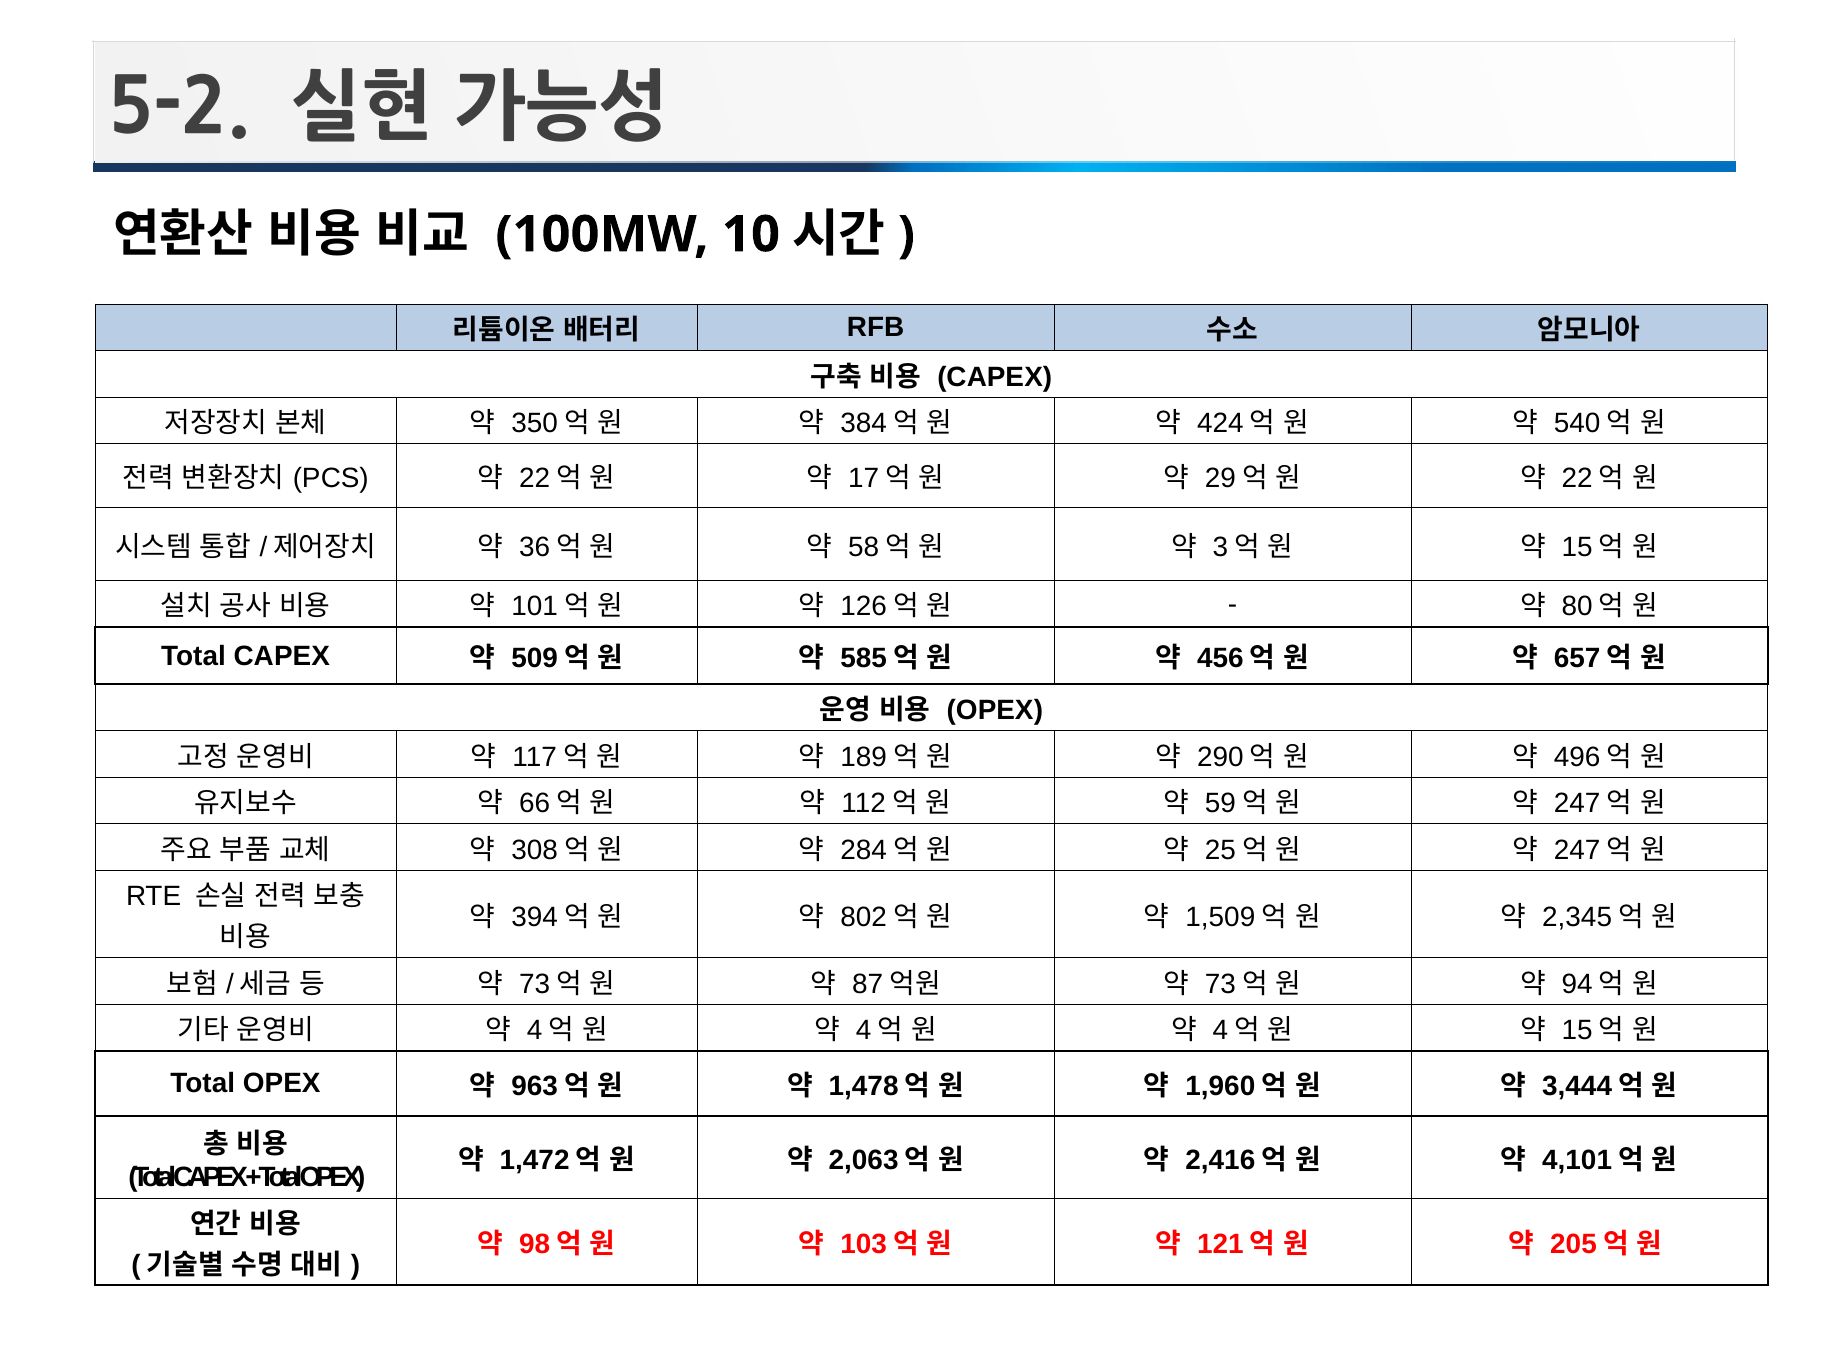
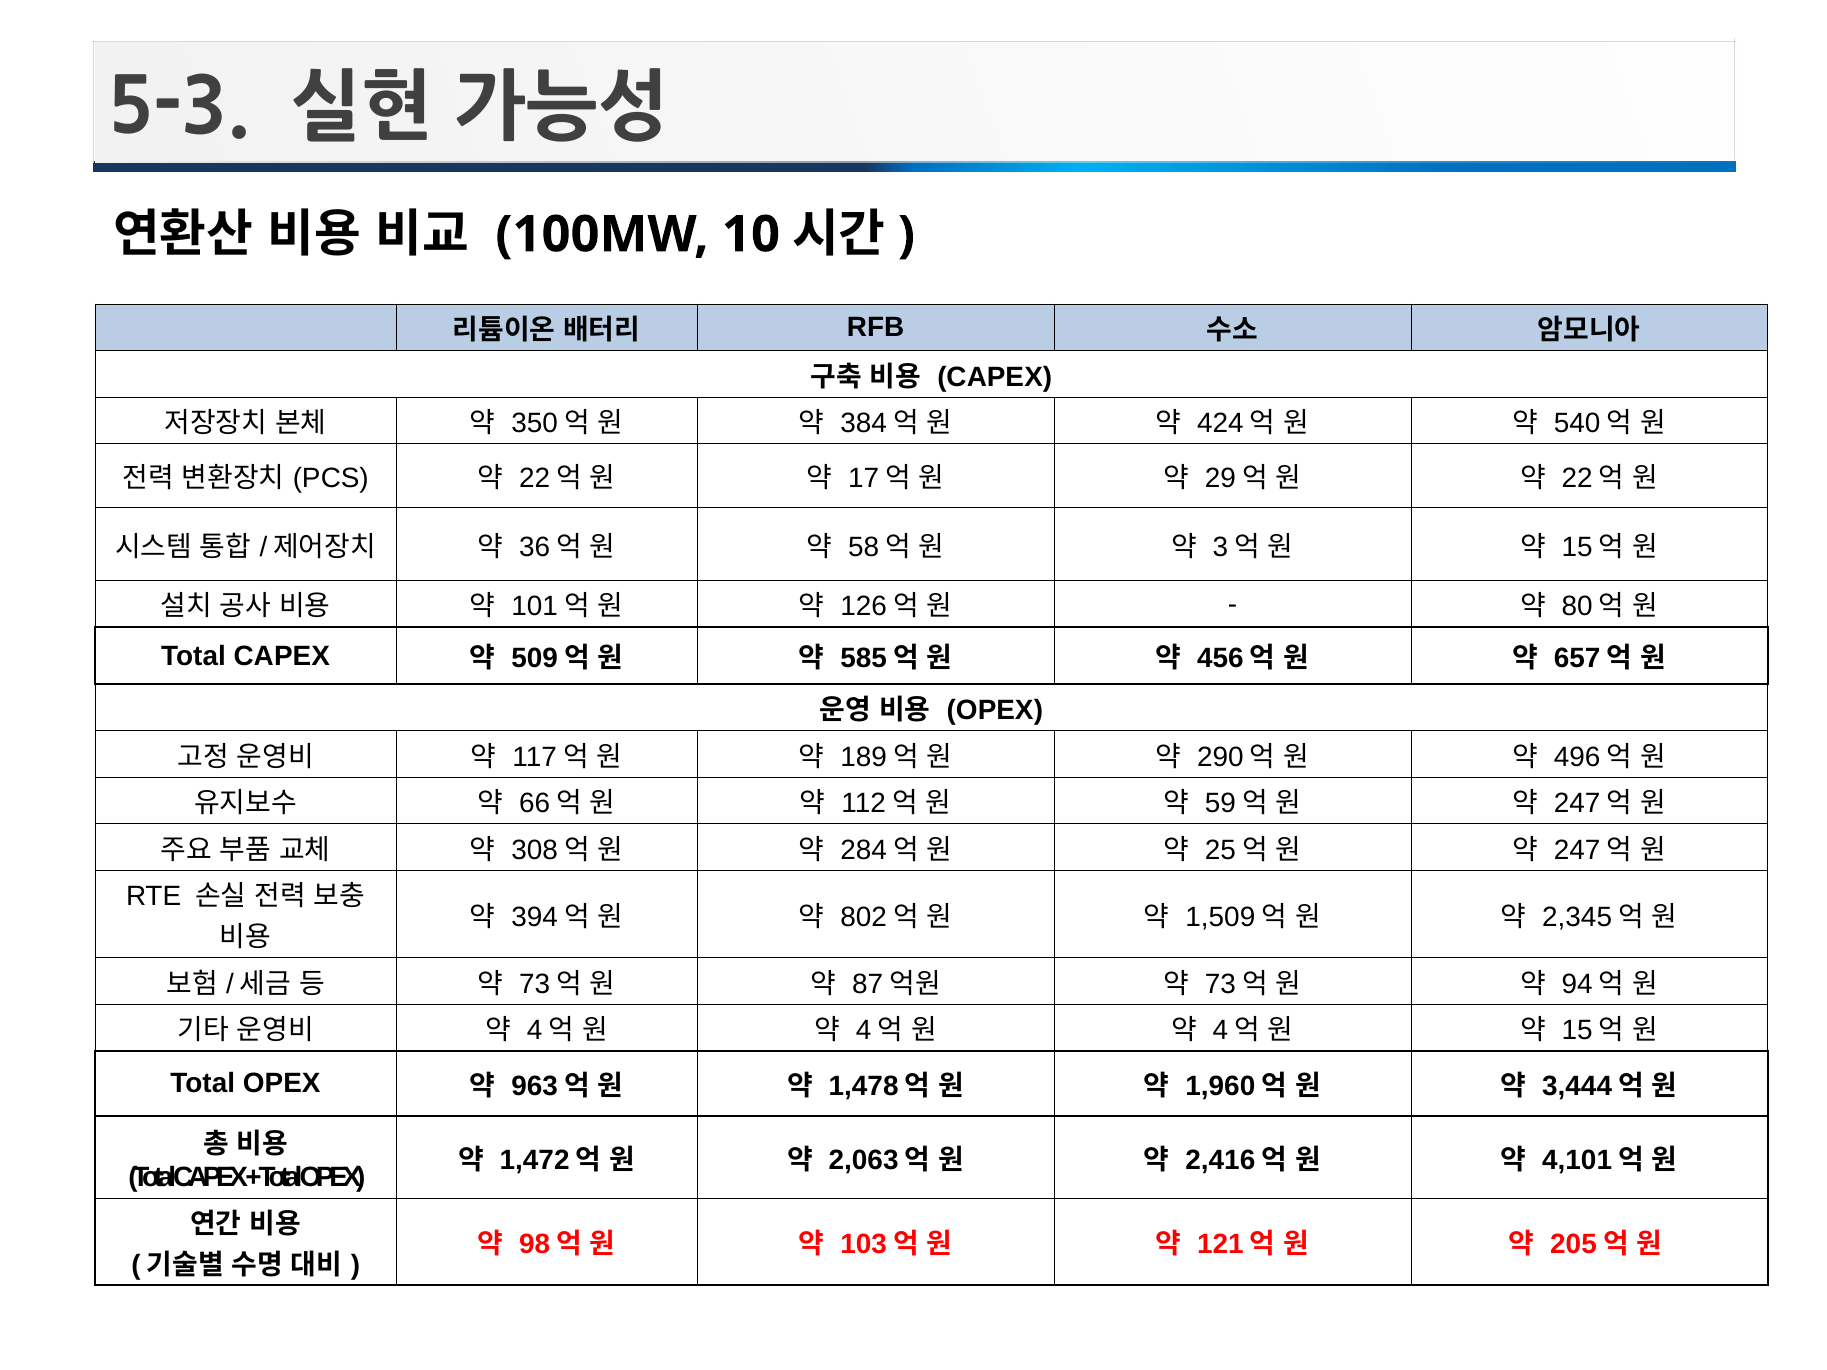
5-2: 5-2 -> 5-3
